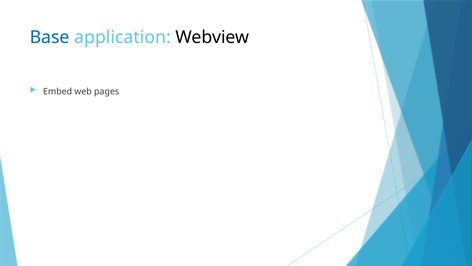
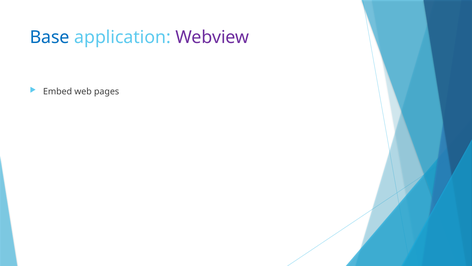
Webview colour: black -> purple
